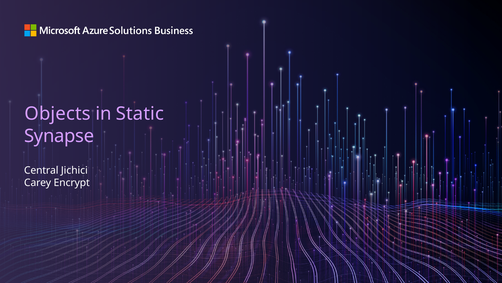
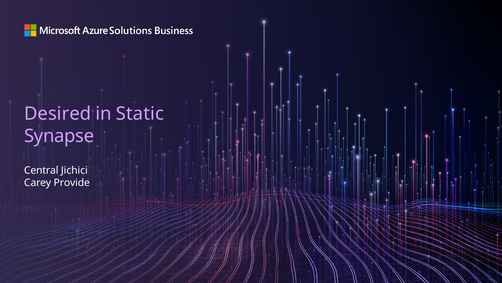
Objects: Objects -> Desired
Encrypt: Encrypt -> Provide
